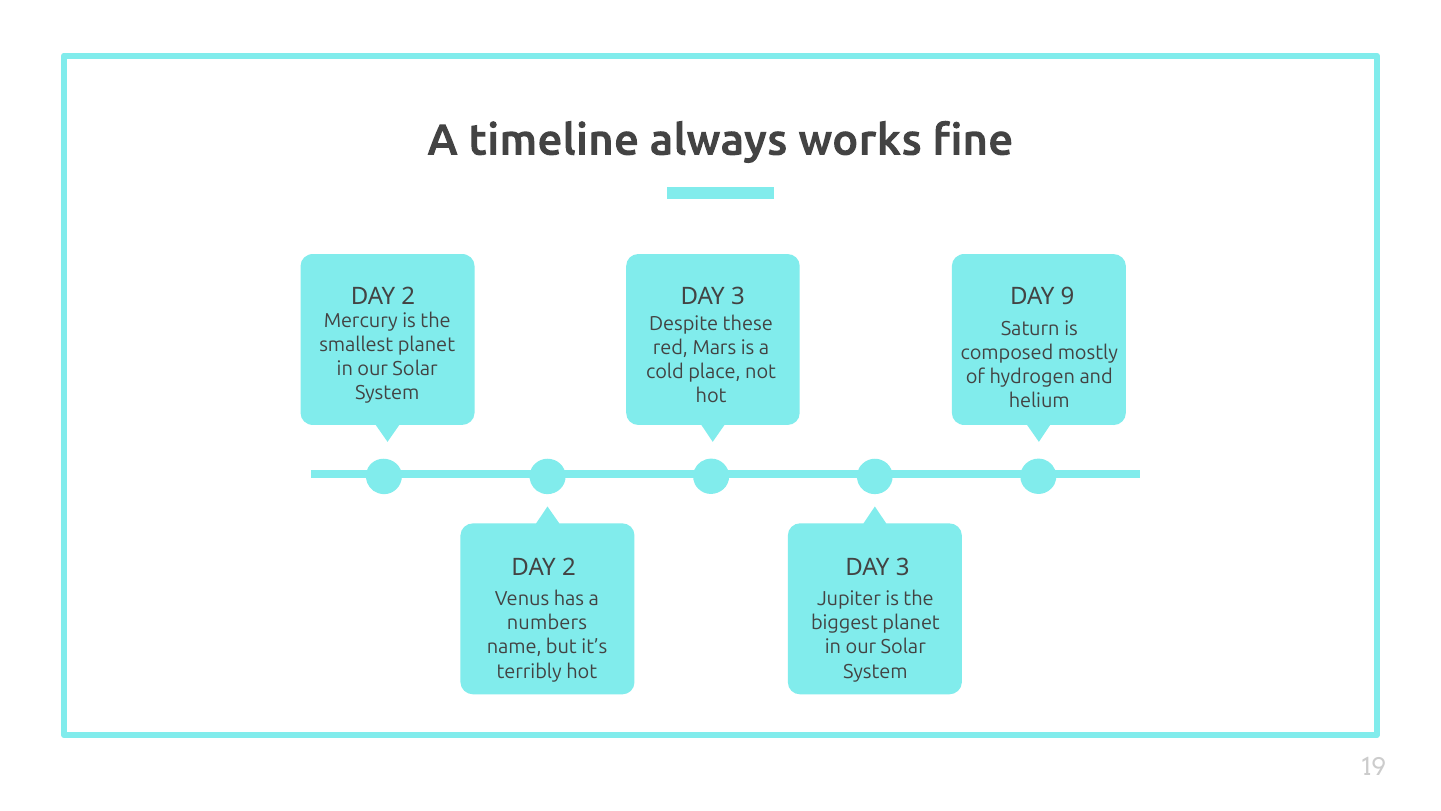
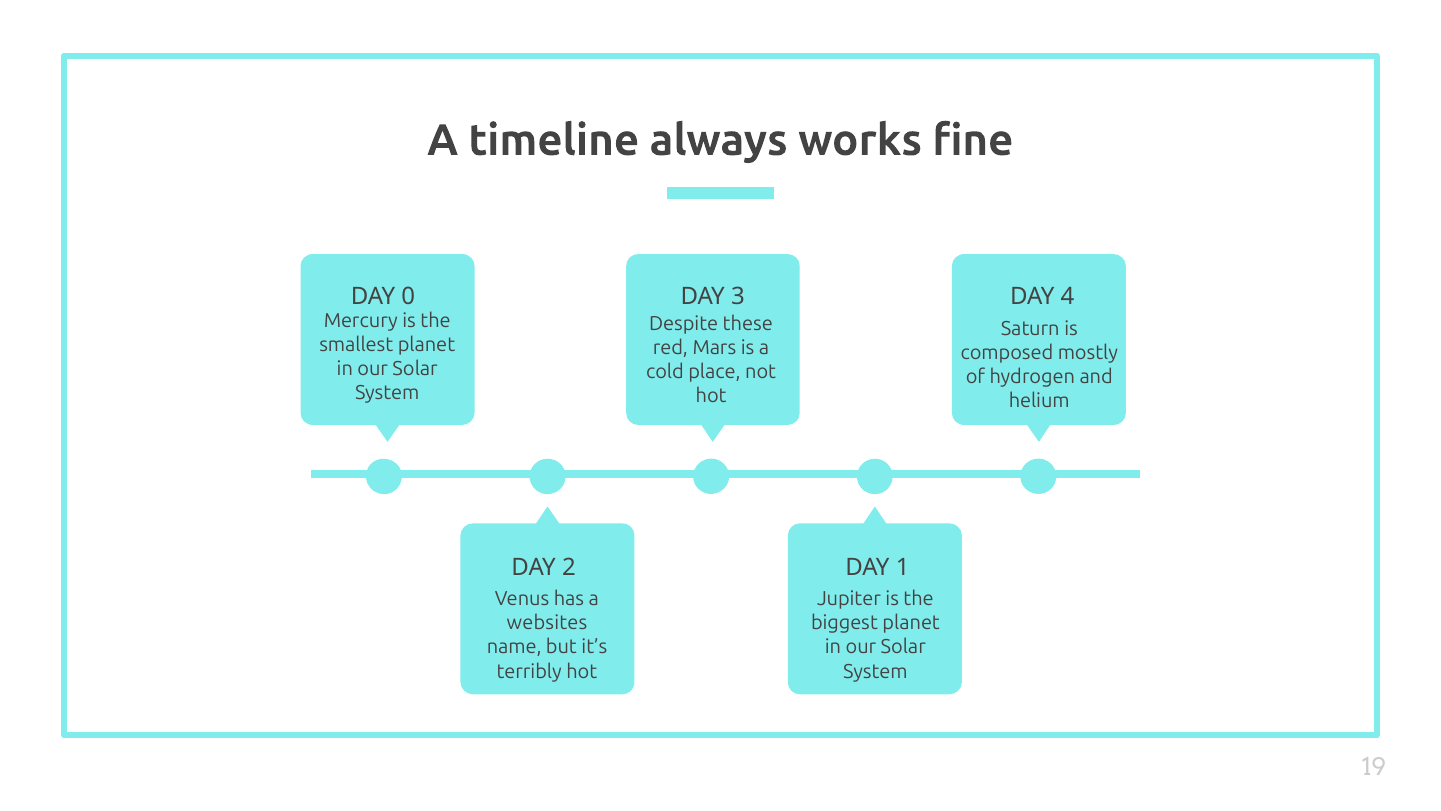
2 at (408, 297): 2 -> 0
9: 9 -> 4
3 at (903, 567): 3 -> 1
numbers: numbers -> websites
